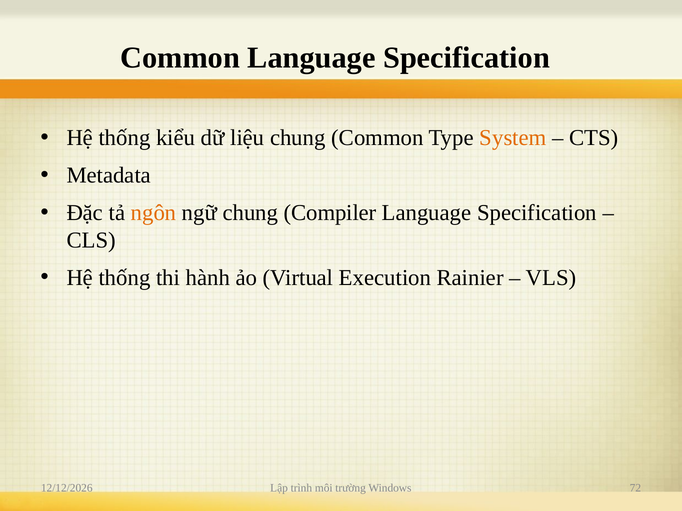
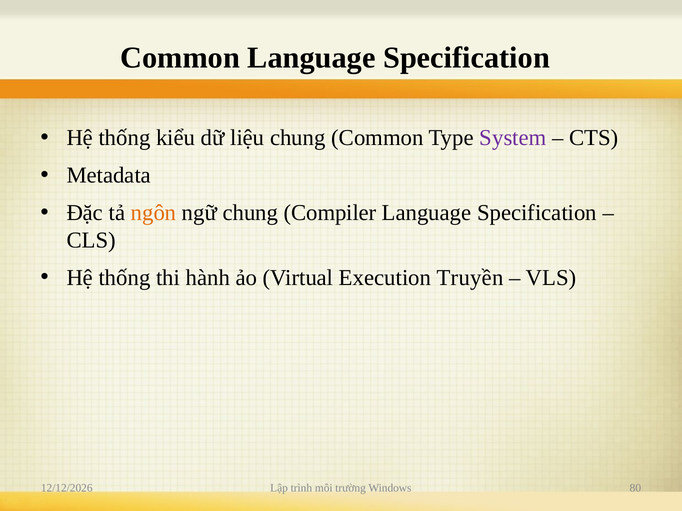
System colour: orange -> purple
Rainier: Rainier -> Truyền
72: 72 -> 80
